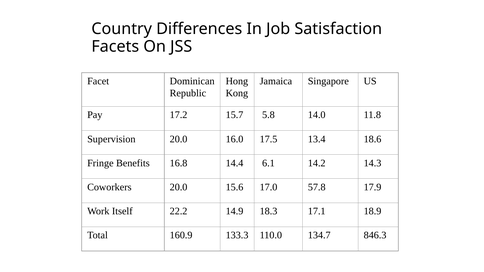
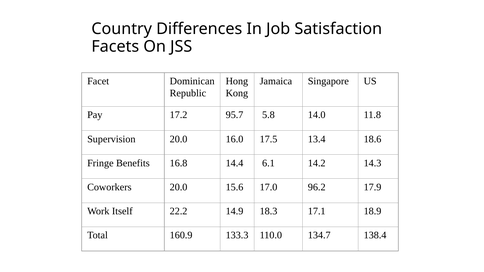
15.7: 15.7 -> 95.7
57.8: 57.8 -> 96.2
846.3: 846.3 -> 138.4
